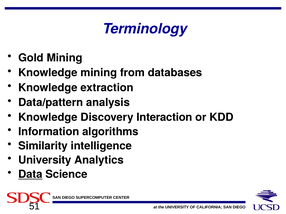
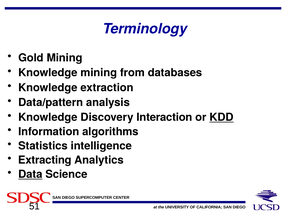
KDD underline: none -> present
Similarity: Similarity -> Statistics
University at (45, 160): University -> Extracting
